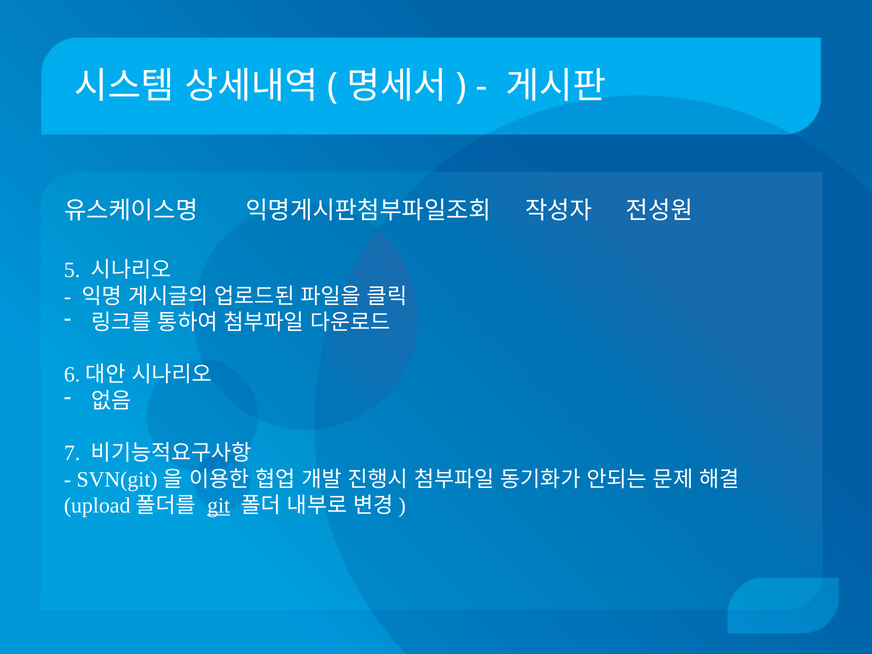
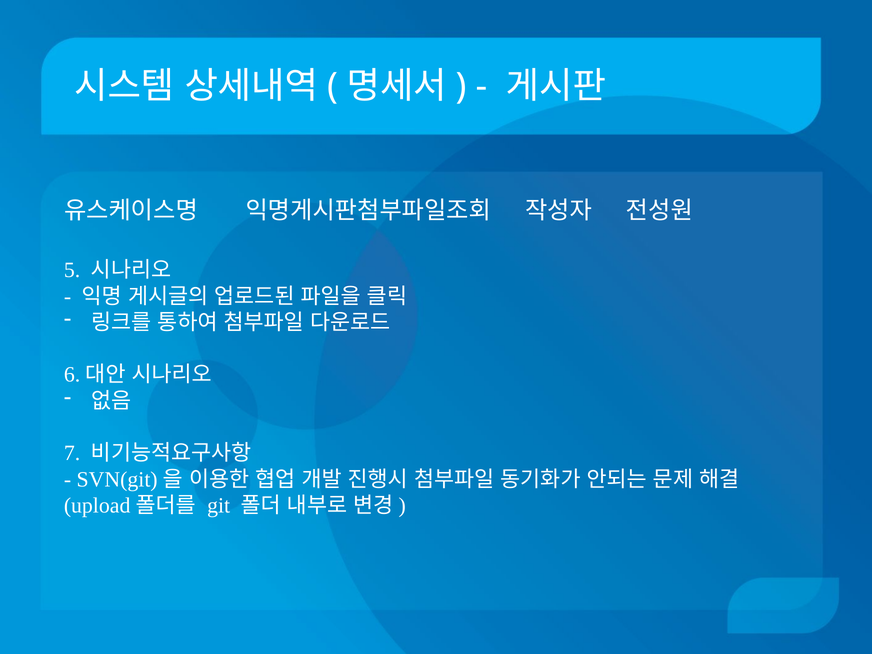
git underline: present -> none
